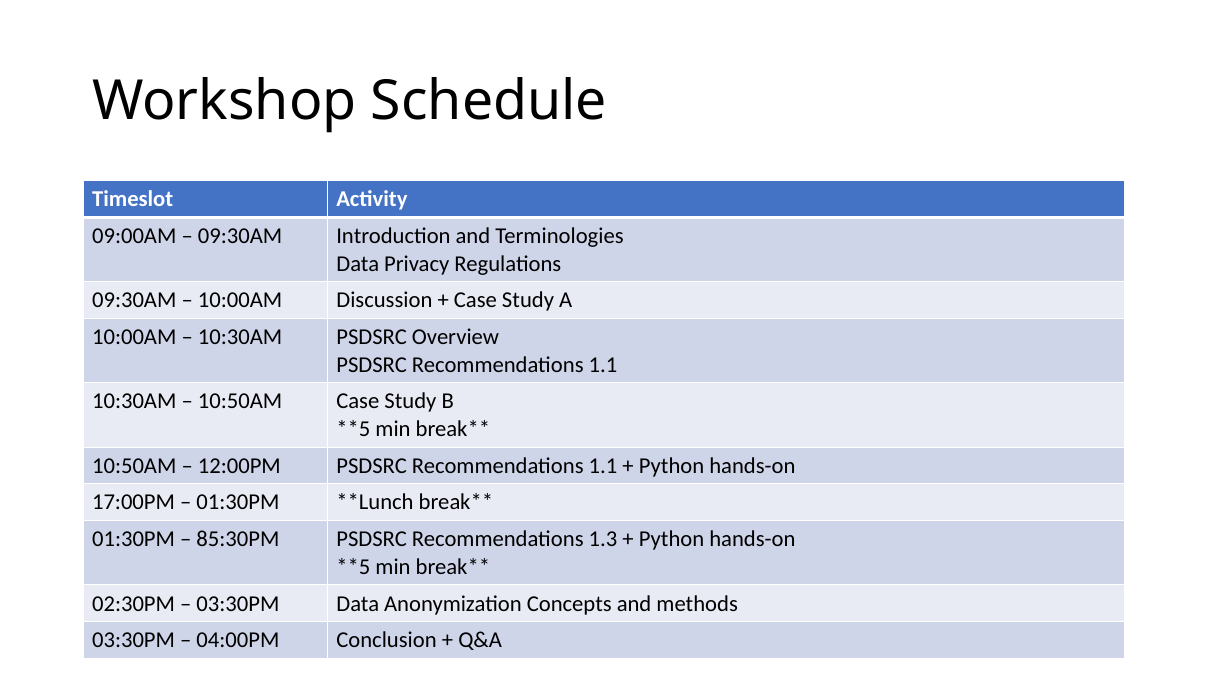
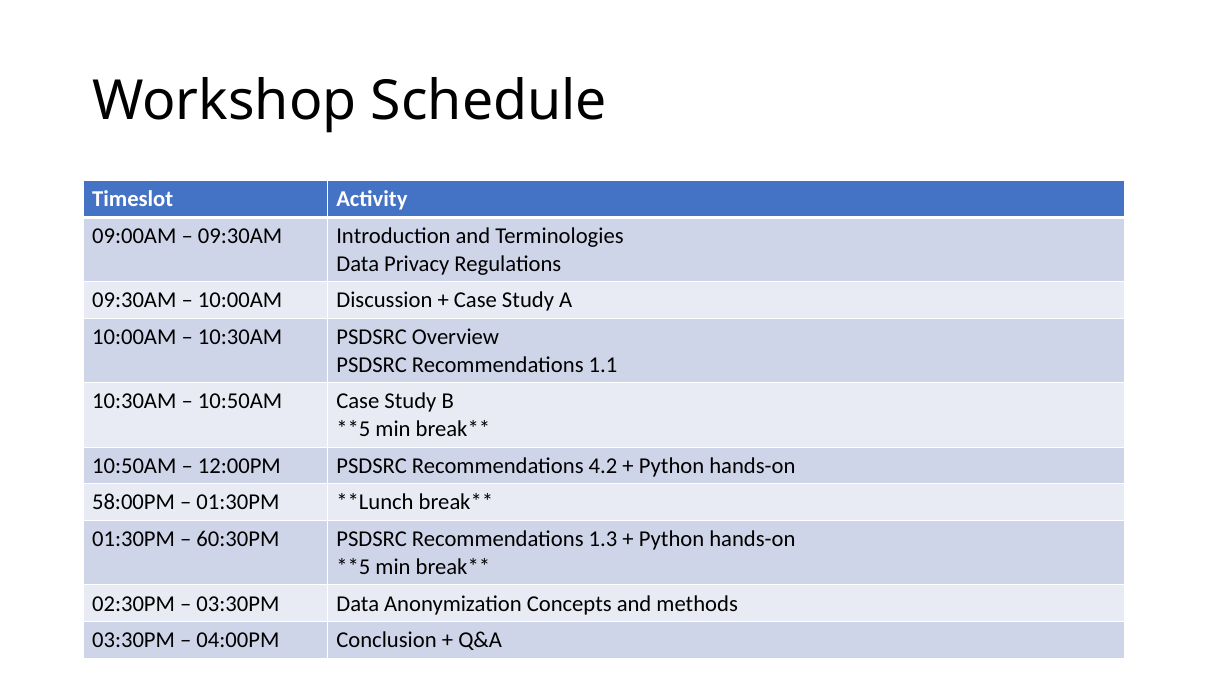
12:00PM PSDSRC Recommendations 1.1: 1.1 -> 4.2
17:00PM: 17:00PM -> 58:00PM
85:30PM: 85:30PM -> 60:30PM
